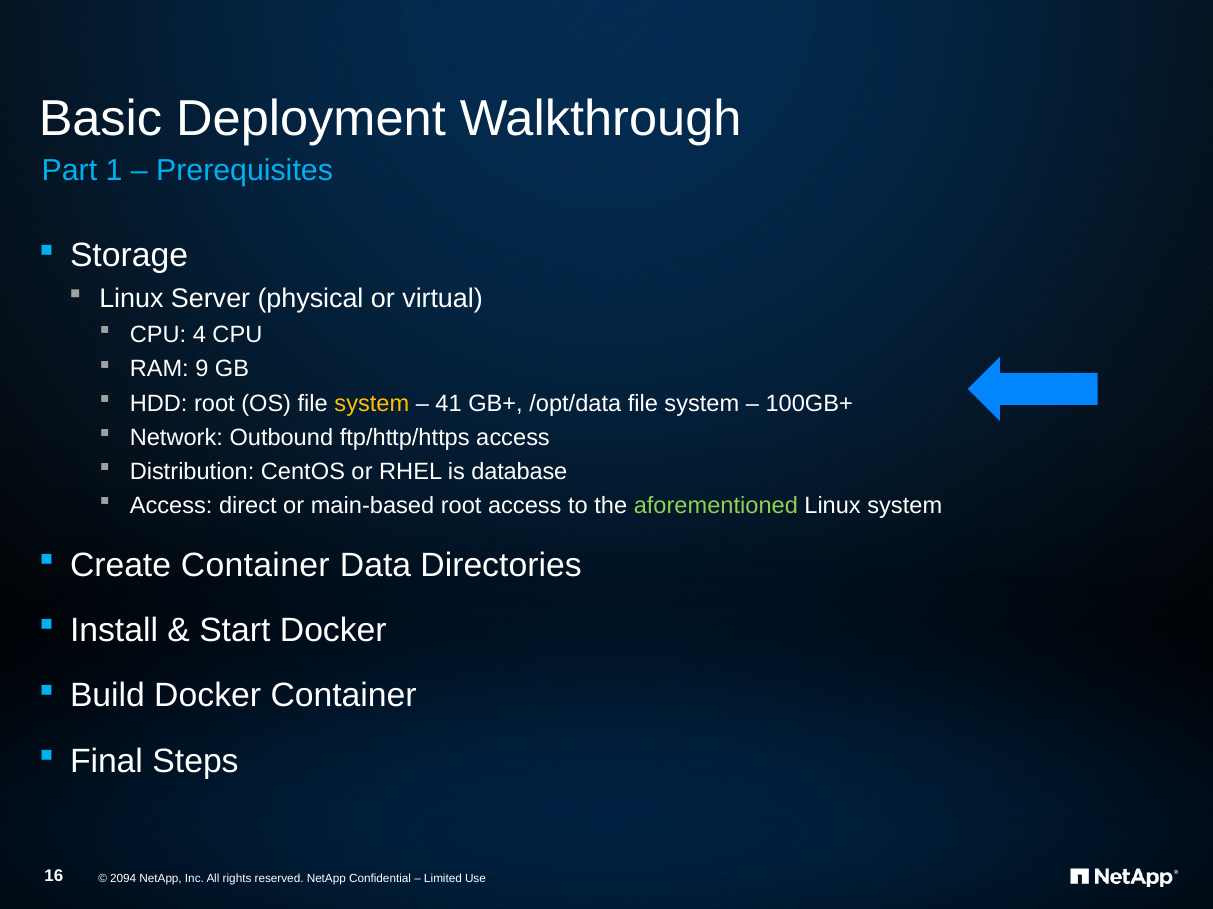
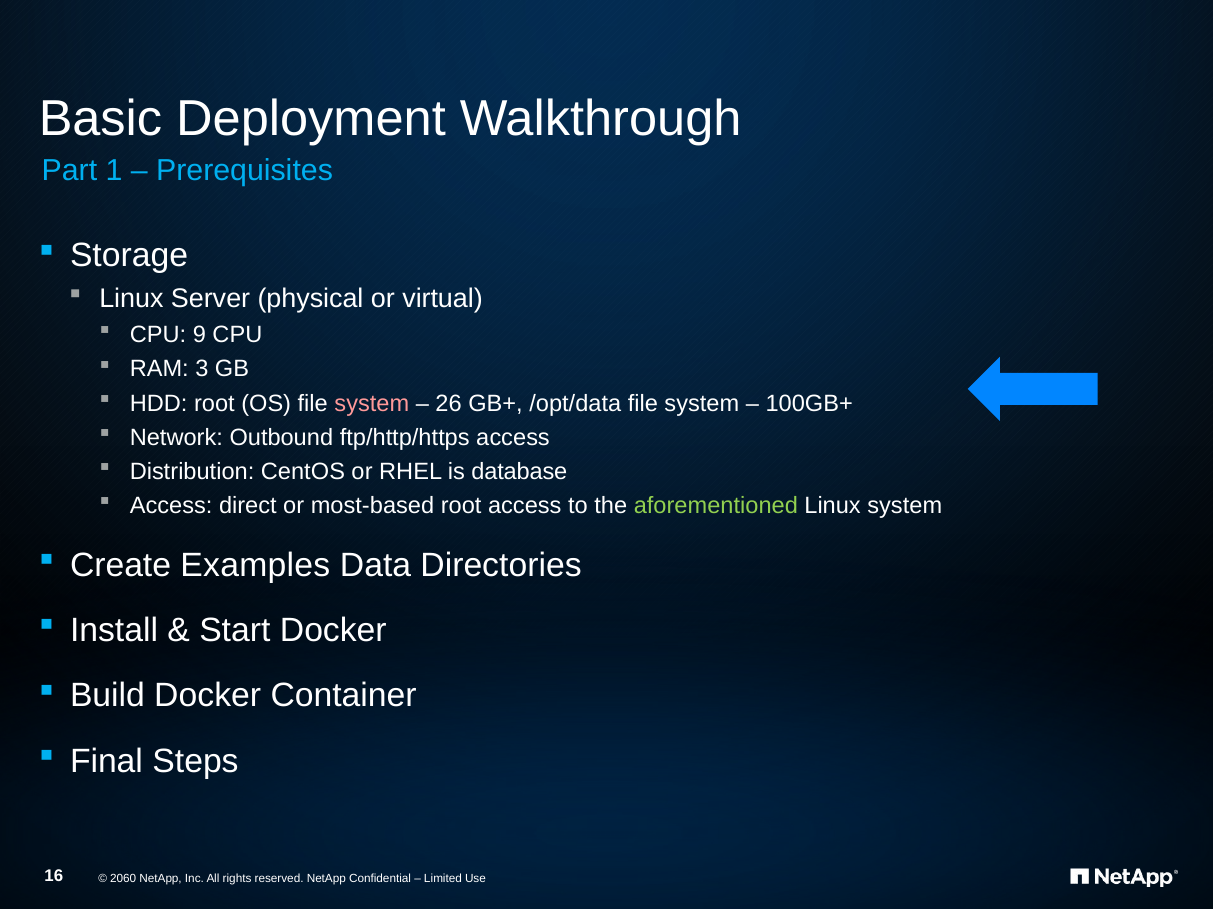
4: 4 -> 9
9: 9 -> 3
system at (372, 404) colour: yellow -> pink
41: 41 -> 26
main-based: main-based -> most-based
Create Container: Container -> Examples
2094: 2094 -> 2060
